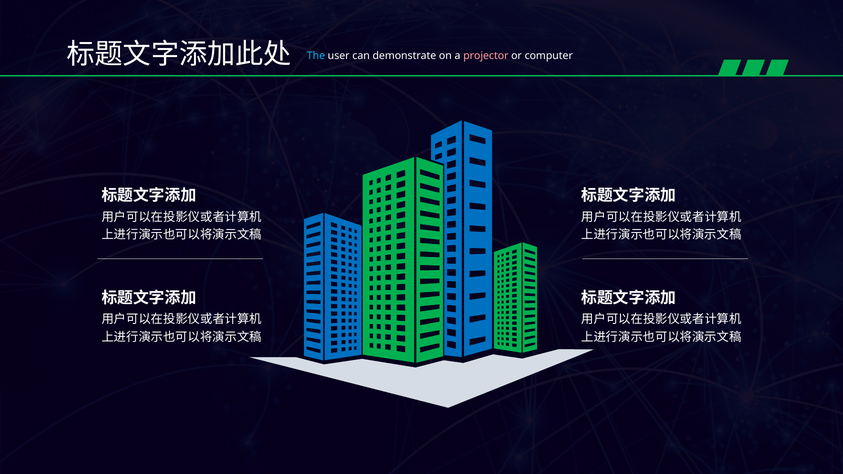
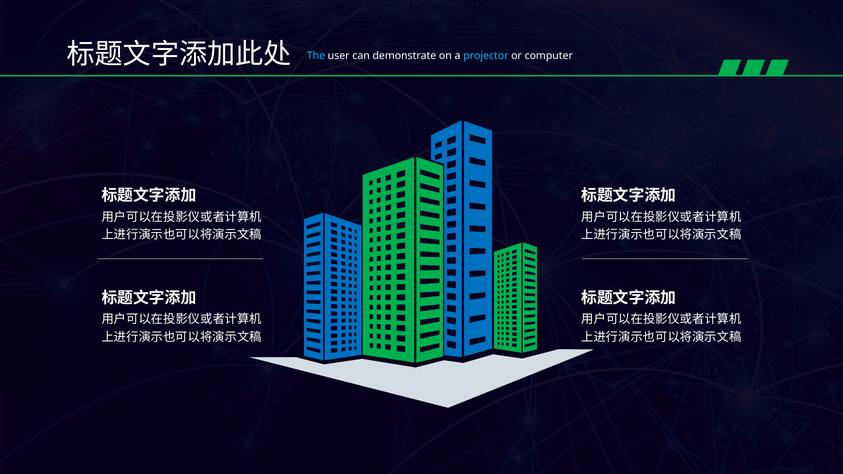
projector colour: pink -> light blue
